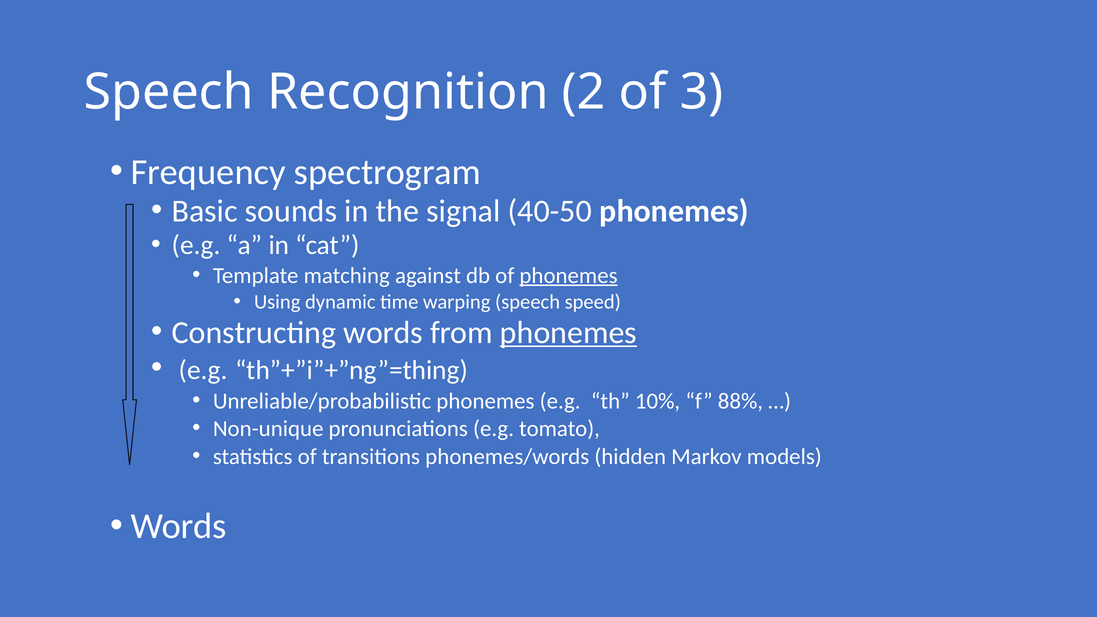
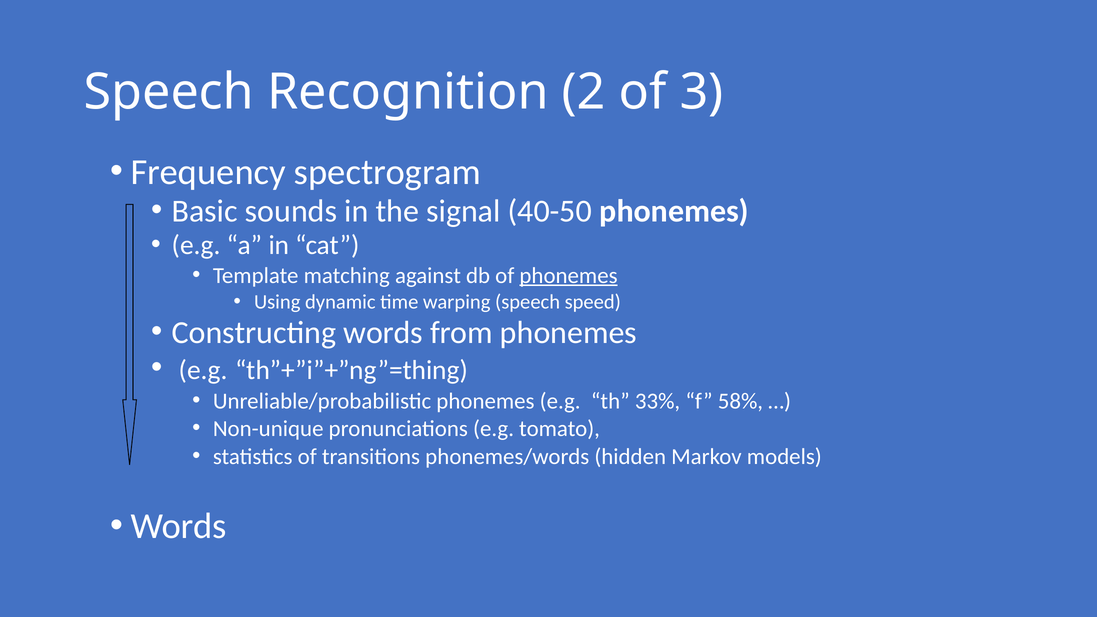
phonemes at (568, 333) underline: present -> none
10%: 10% -> 33%
88%: 88% -> 58%
